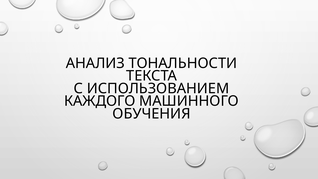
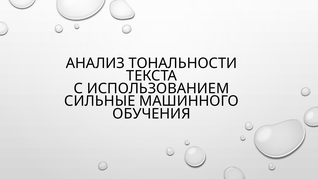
КАЖДОГО: КАЖДОГО -> СИЛЬНЫЕ
